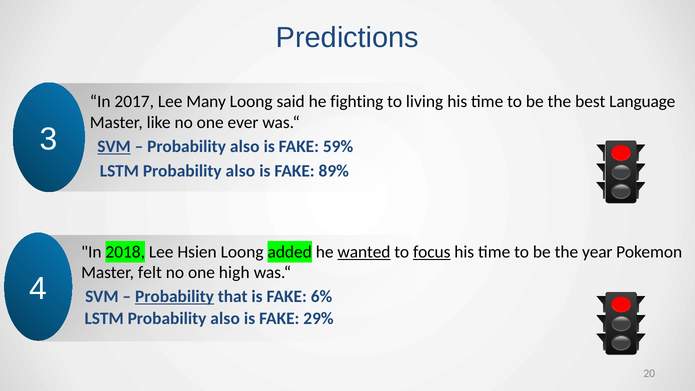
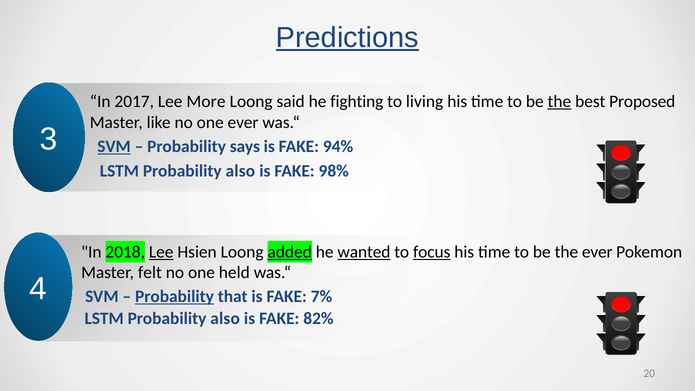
Predictions underline: none -> present
Many: Many -> More
the at (559, 102) underline: none -> present
Language: Language -> Proposed
also at (245, 146): also -> says
59%: 59% -> 94%
89%: 89% -> 98%
Lee at (161, 252) underline: none -> present
added underline: none -> present
the year: year -> ever
high: high -> held
6%: 6% -> 7%
29%: 29% -> 82%
